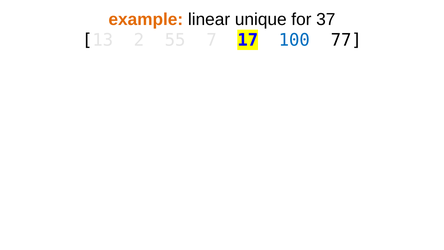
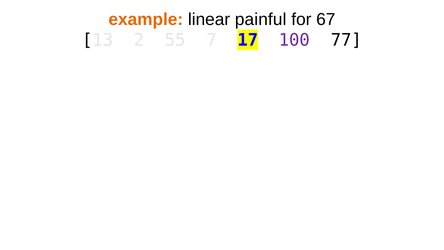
unique: unique -> painful
37: 37 -> 67
100 colour: blue -> purple
